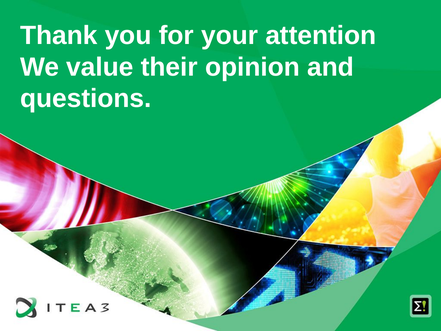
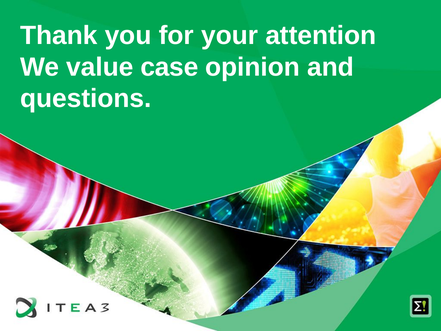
their: their -> case
